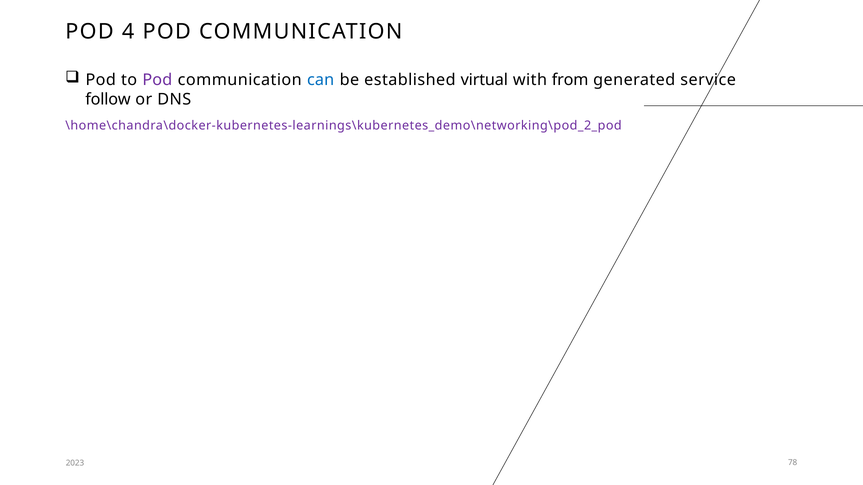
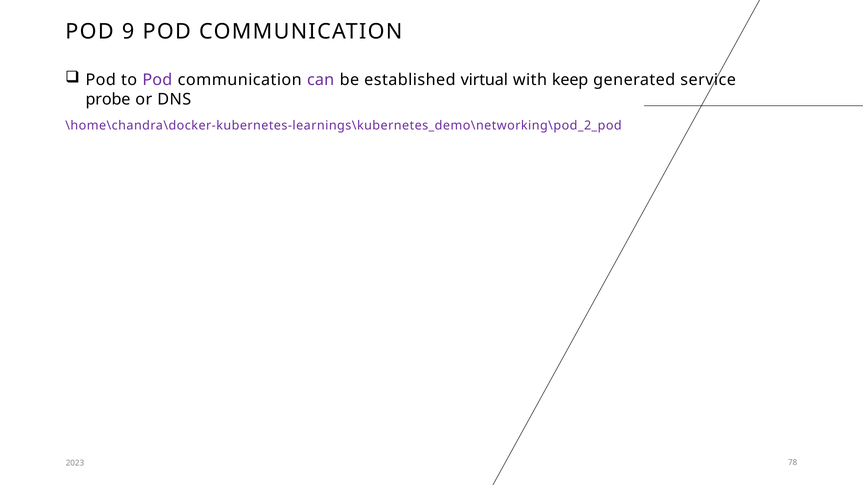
4: 4 -> 9
can colour: blue -> purple
from: from -> keep
follow: follow -> probe
